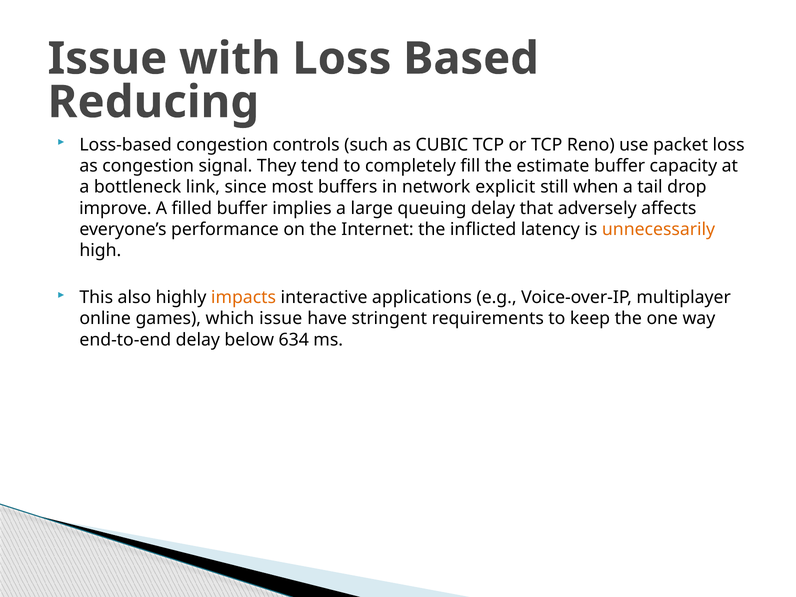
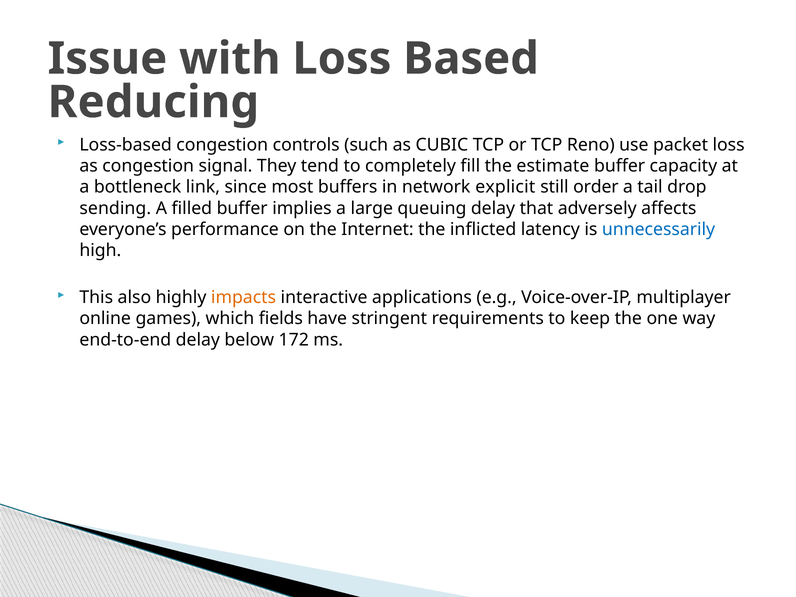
when: when -> order
improve: improve -> sending
unnecessarily colour: orange -> blue
which issue: issue -> fields
634: 634 -> 172
